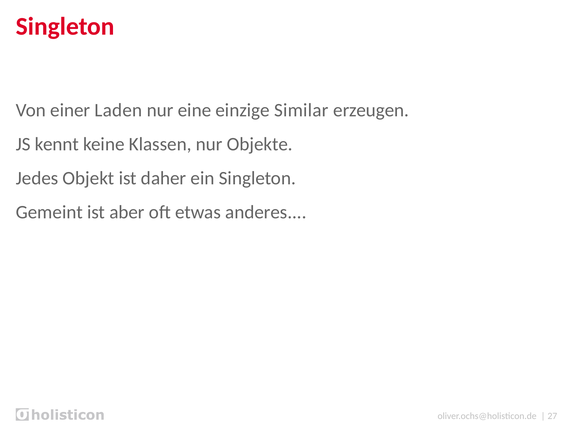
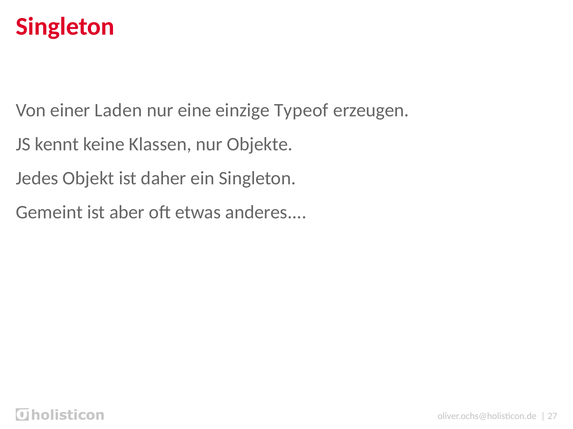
Similar: Similar -> Typeof
